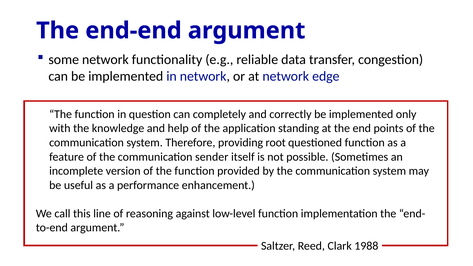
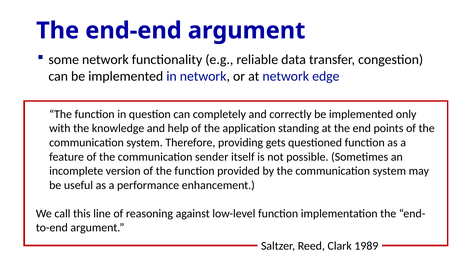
root: root -> gets
1988: 1988 -> 1989
